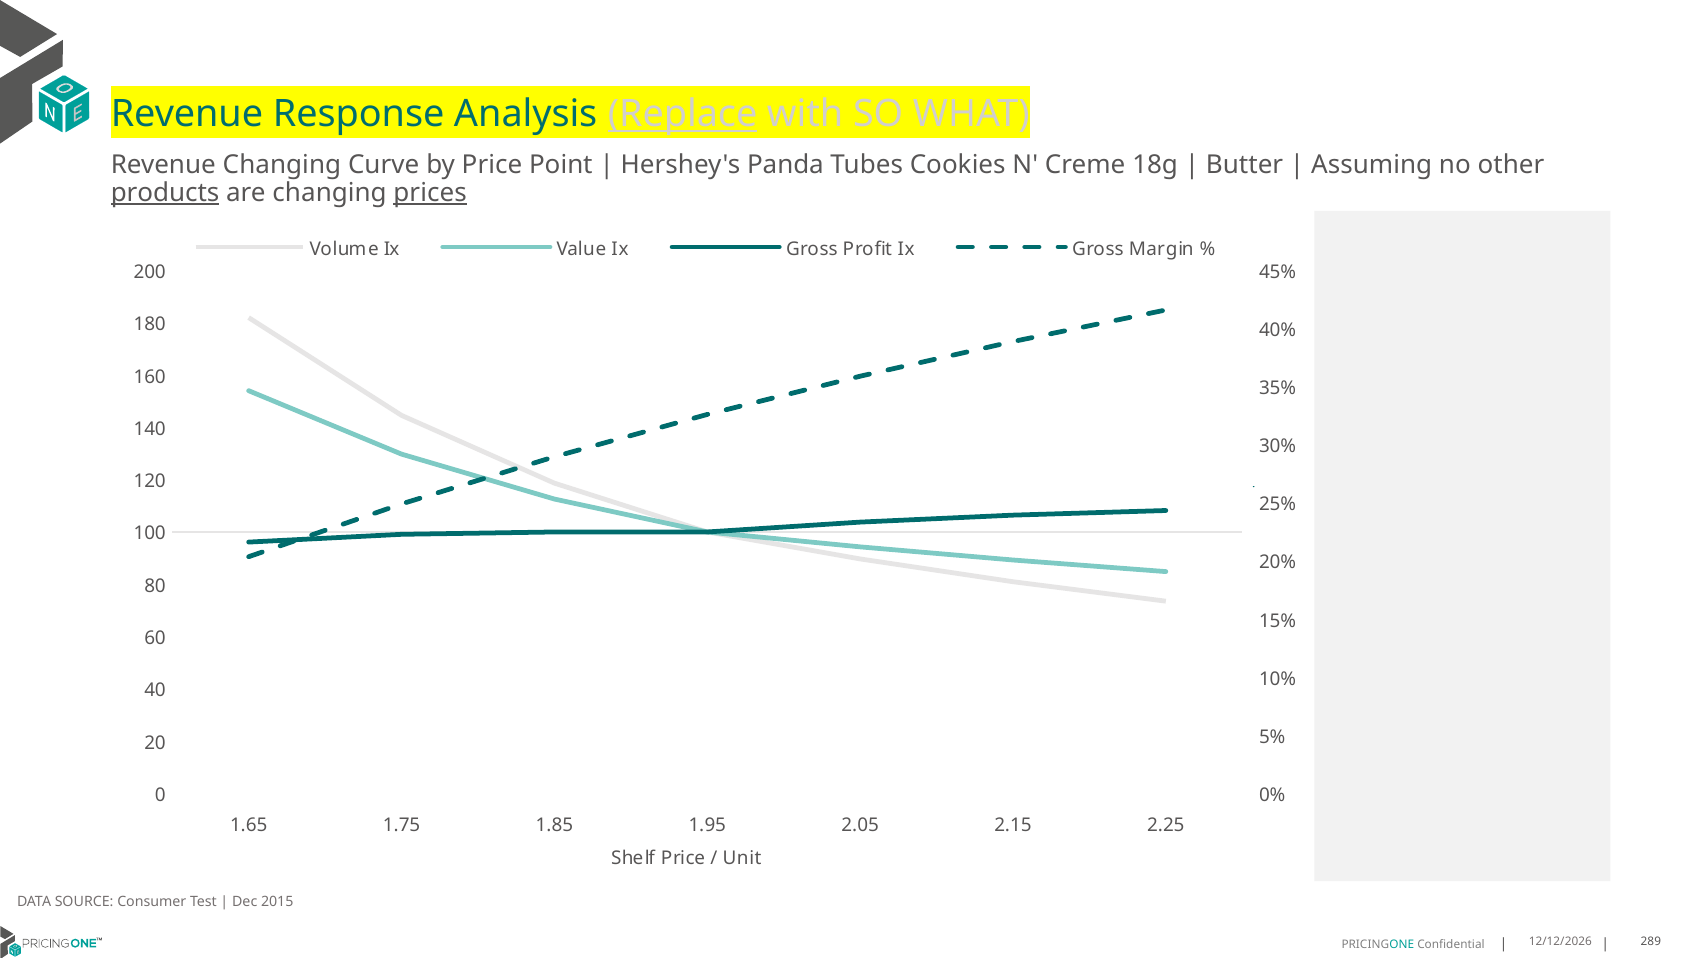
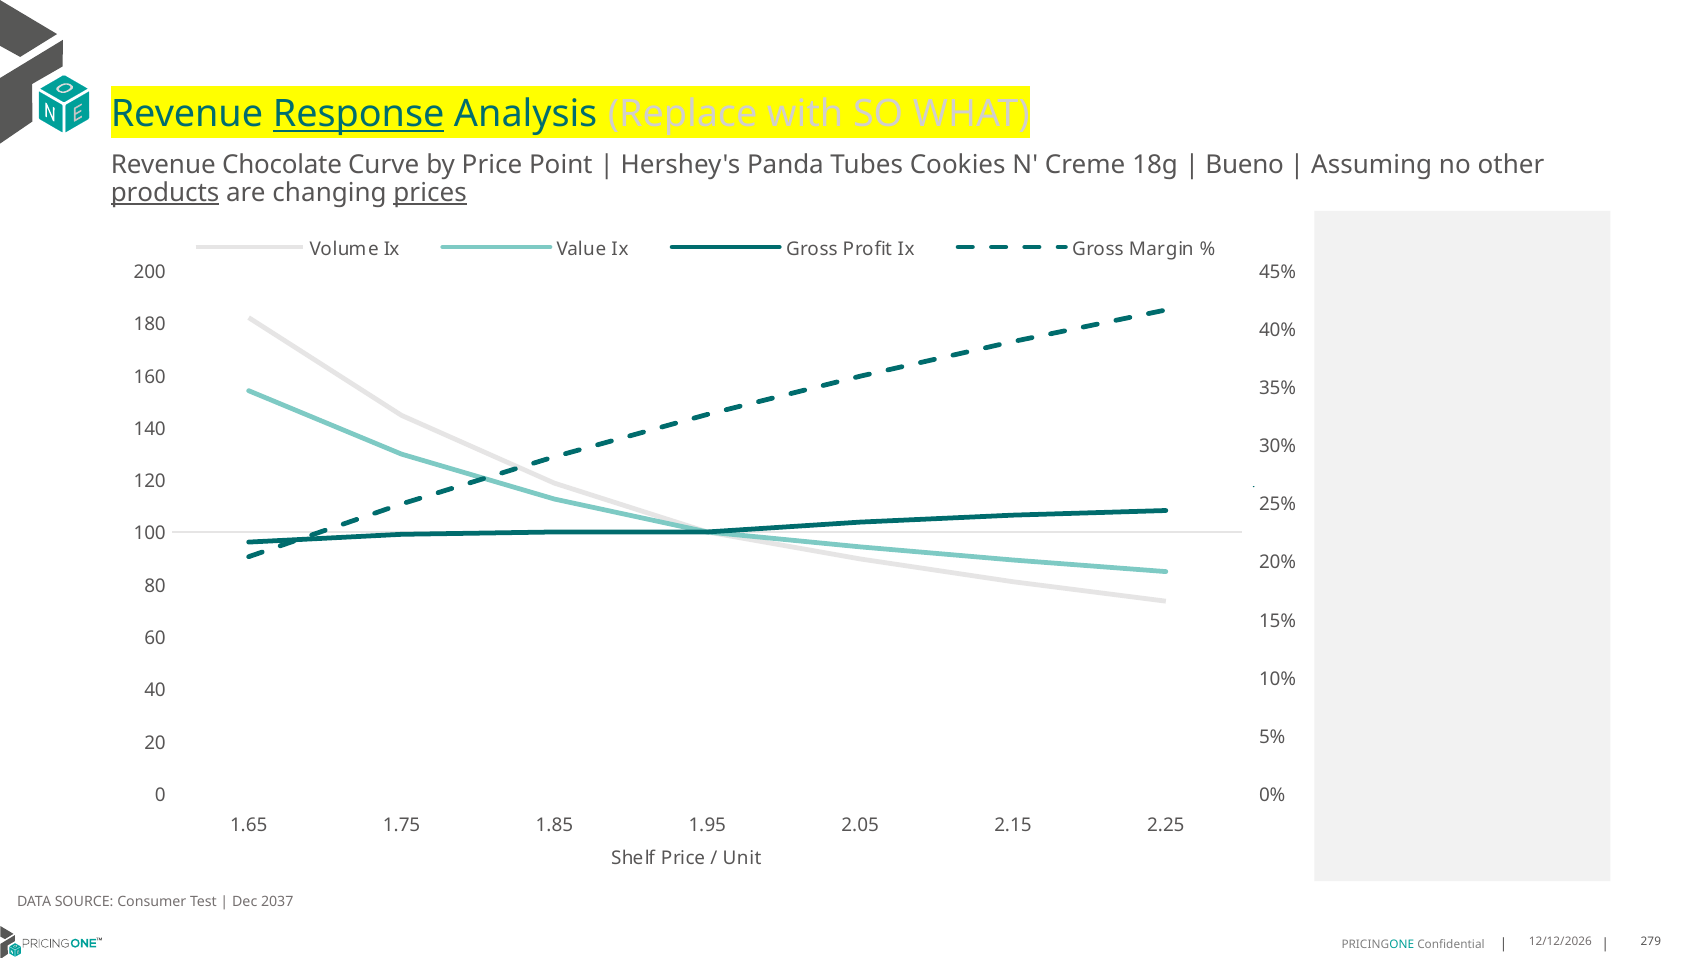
Response underline: none -> present
Replace underline: present -> none
Revenue Changing: Changing -> Chocolate
Butter: Butter -> Bueno
2015: 2015 -> 2037
289: 289 -> 279
